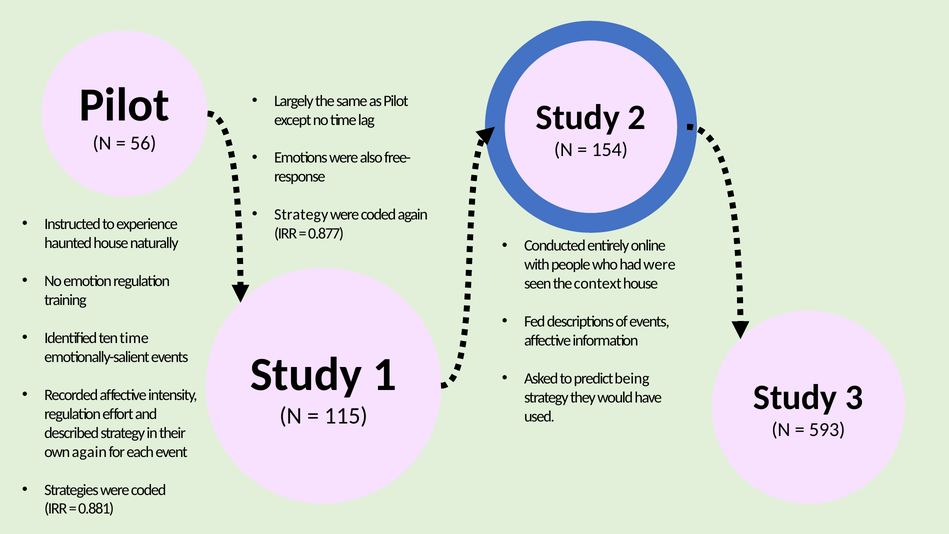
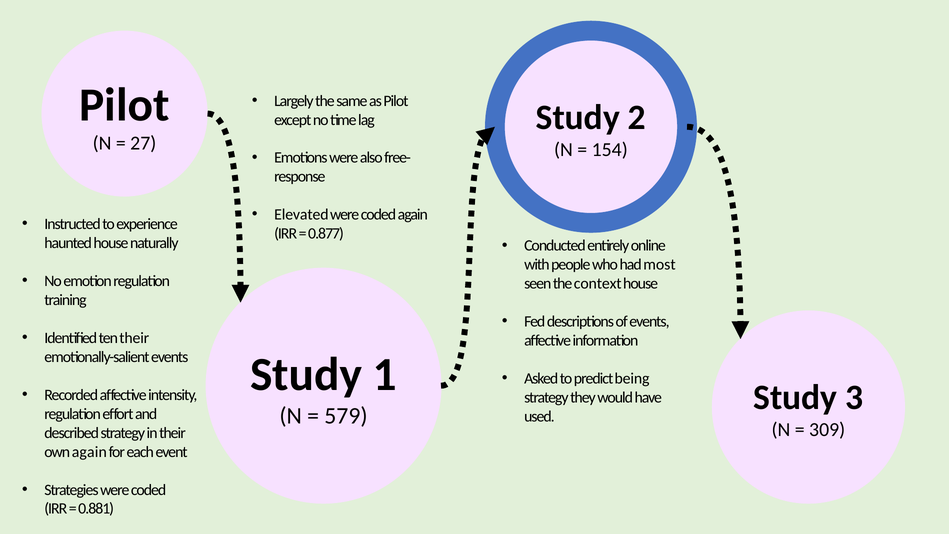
56: 56 -> 27
Strategy at (301, 215): Strategy -> Elevated
had were: were -> most
ten time: time -> their
115: 115 -> 579
593: 593 -> 309
